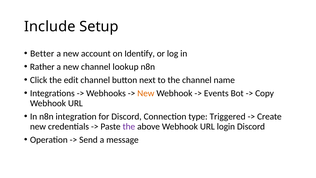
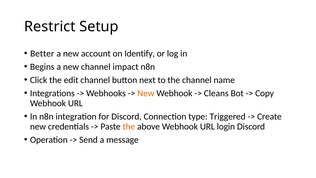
Include: Include -> Restrict
Rather: Rather -> Begins
lookup: lookup -> impact
Events: Events -> Cleans
the at (129, 126) colour: purple -> orange
